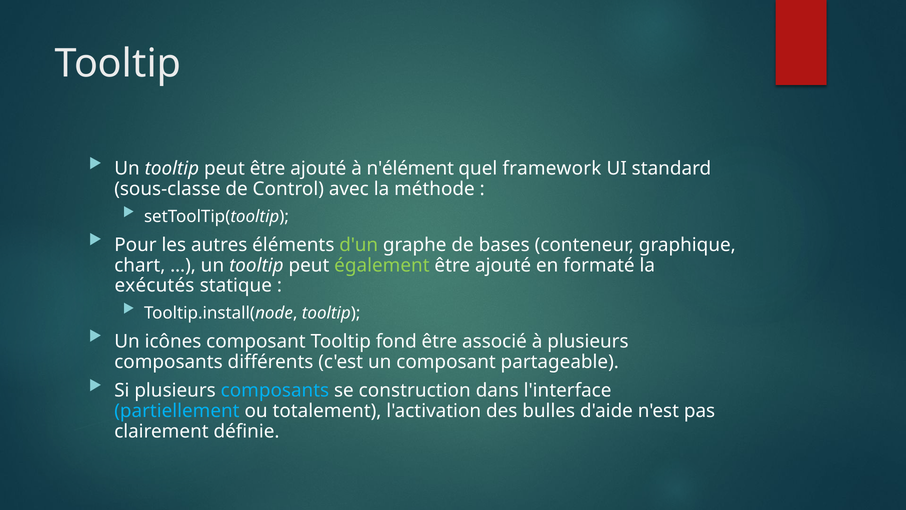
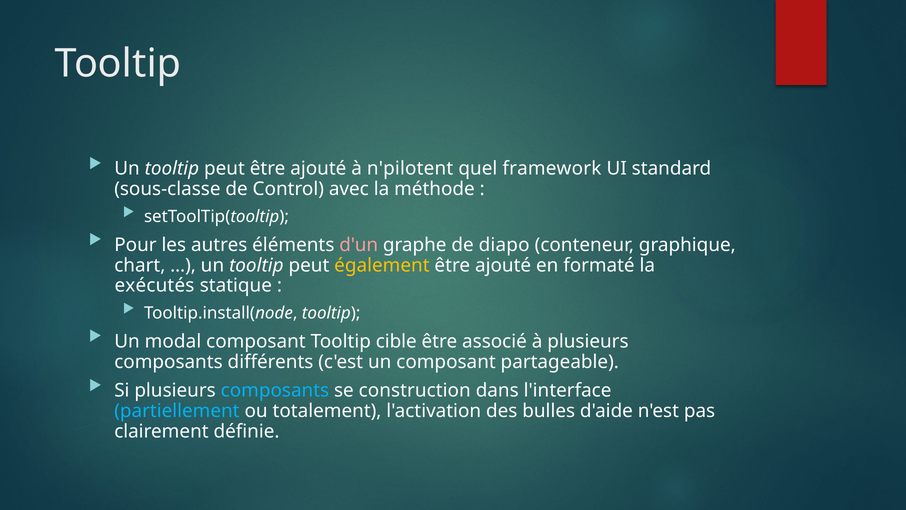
n'élément: n'élément -> n'pilotent
d'un colour: light green -> pink
bases: bases -> diapo
également colour: light green -> yellow
icônes: icônes -> modal
fond: fond -> cible
